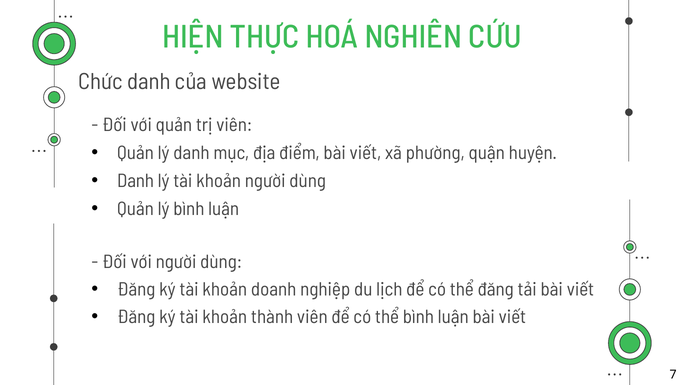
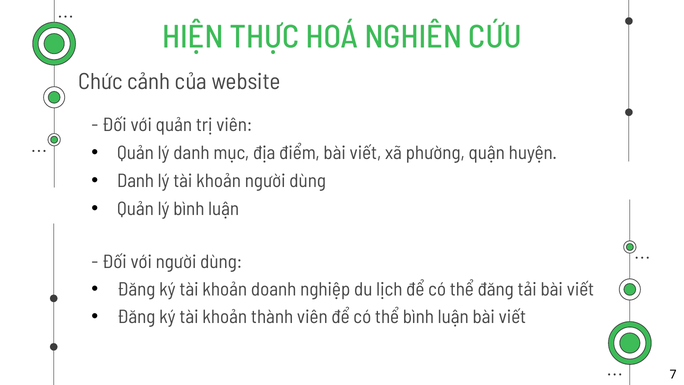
Chức danh: danh -> cảnh
